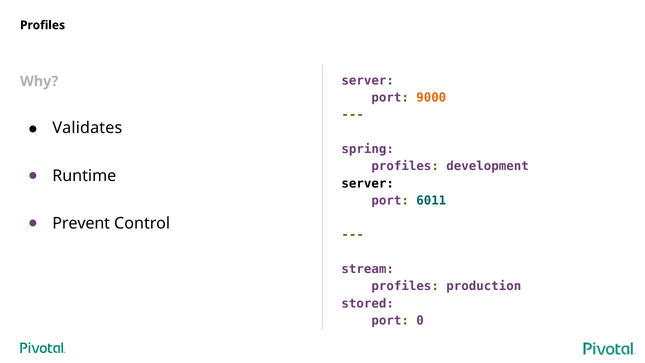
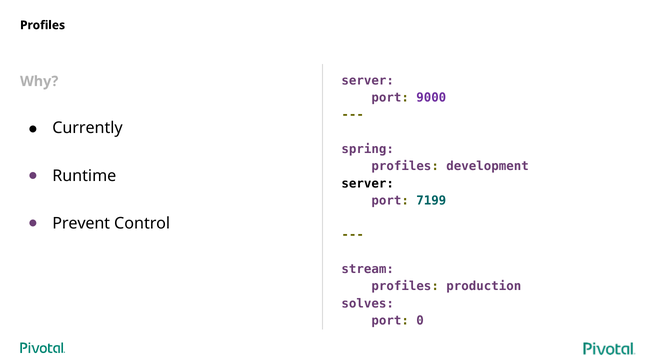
9000 colour: orange -> purple
Validates: Validates -> Currently
6011: 6011 -> 7199
stored: stored -> solves
